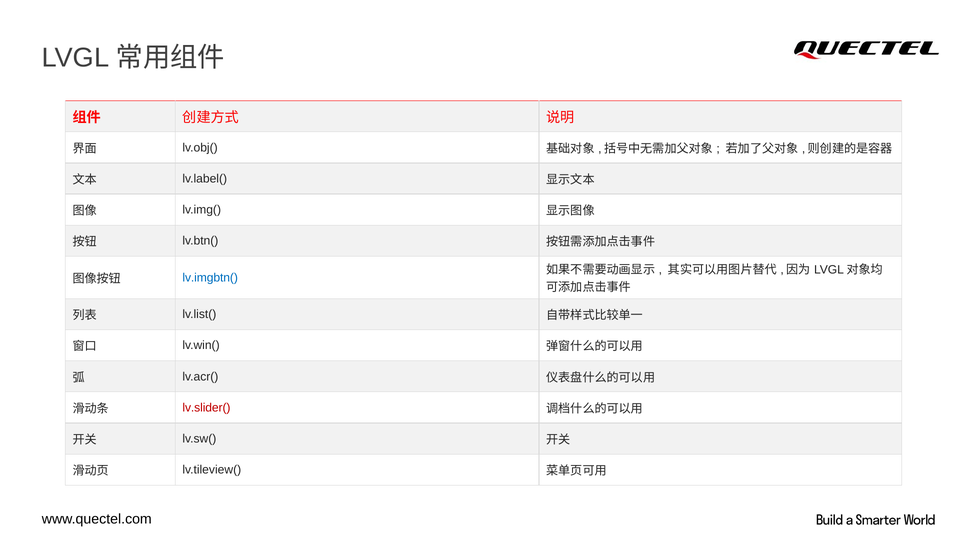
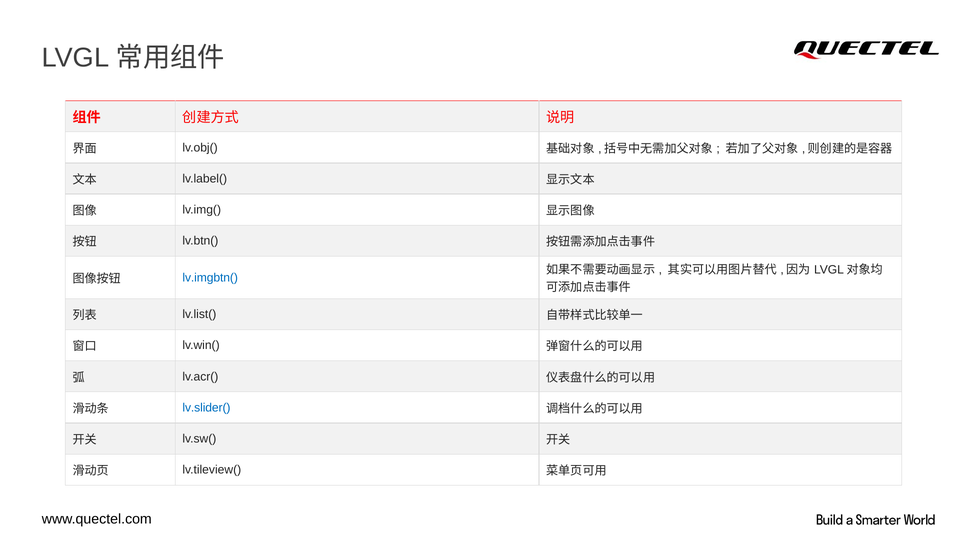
lv.slider( colour: red -> blue
